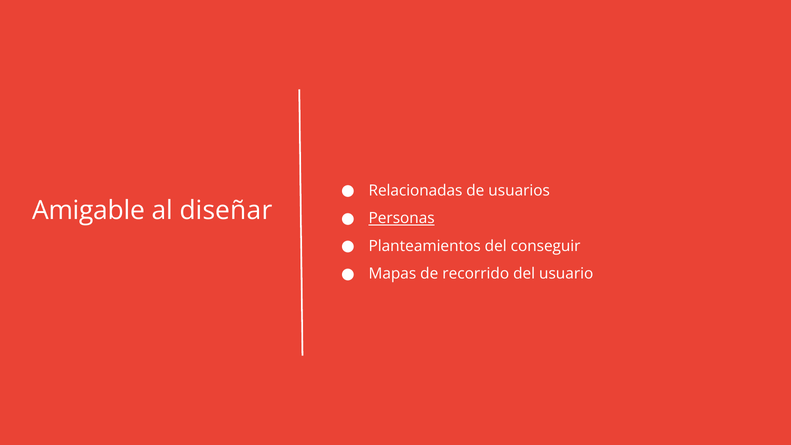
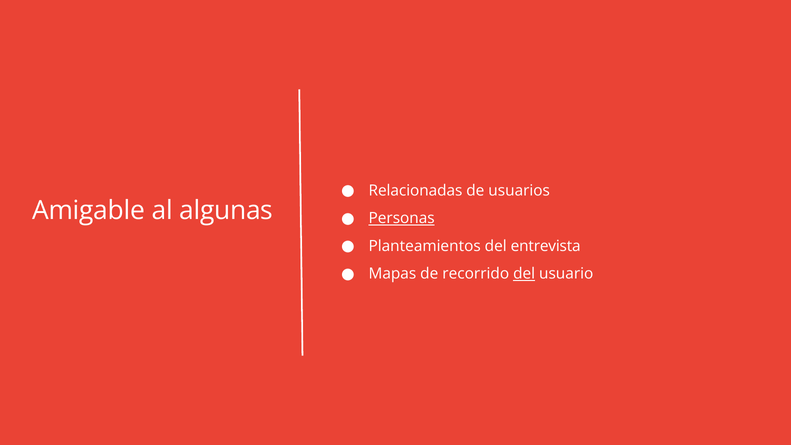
diseñar: diseñar -> algunas
conseguir: conseguir -> entrevista
del at (524, 274) underline: none -> present
